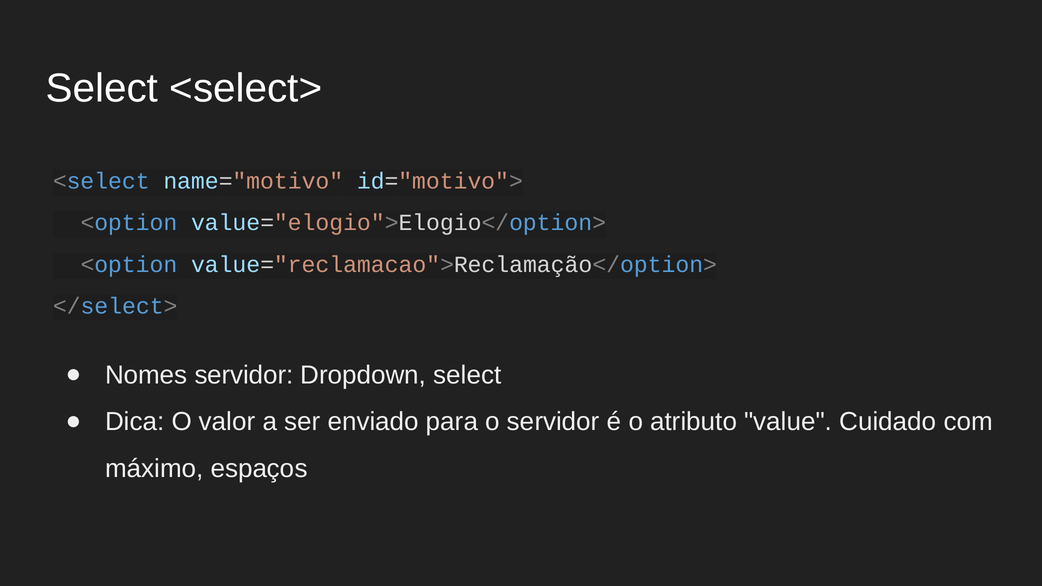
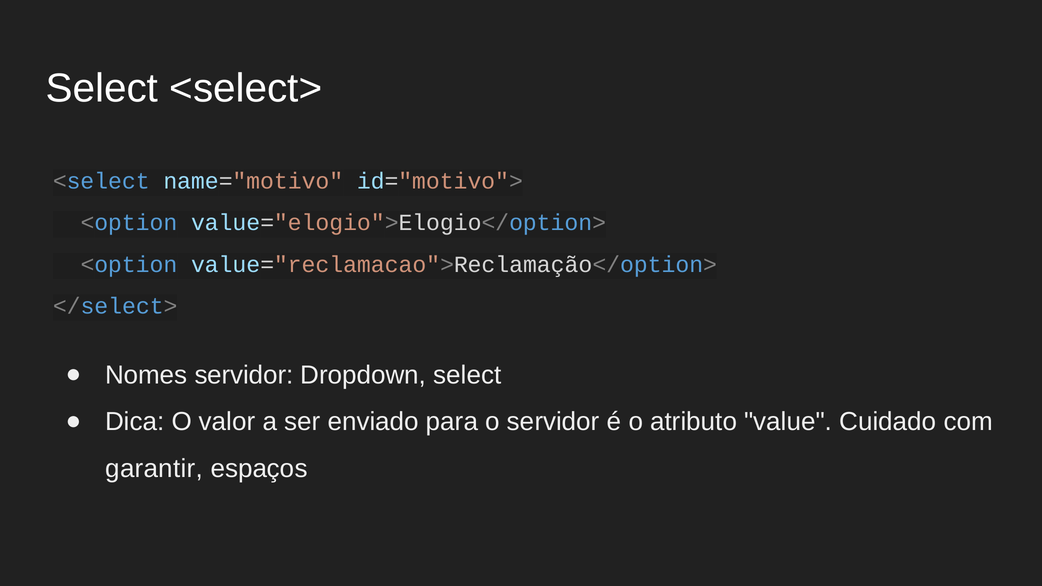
máximo: máximo -> garantir
